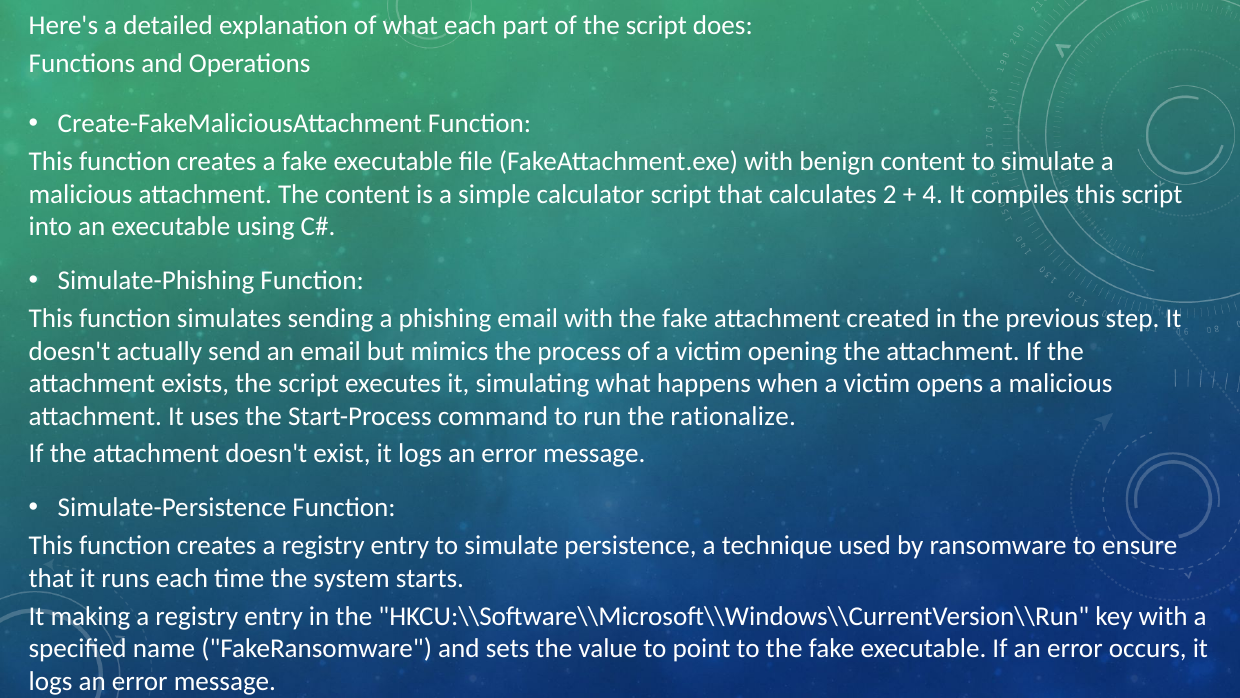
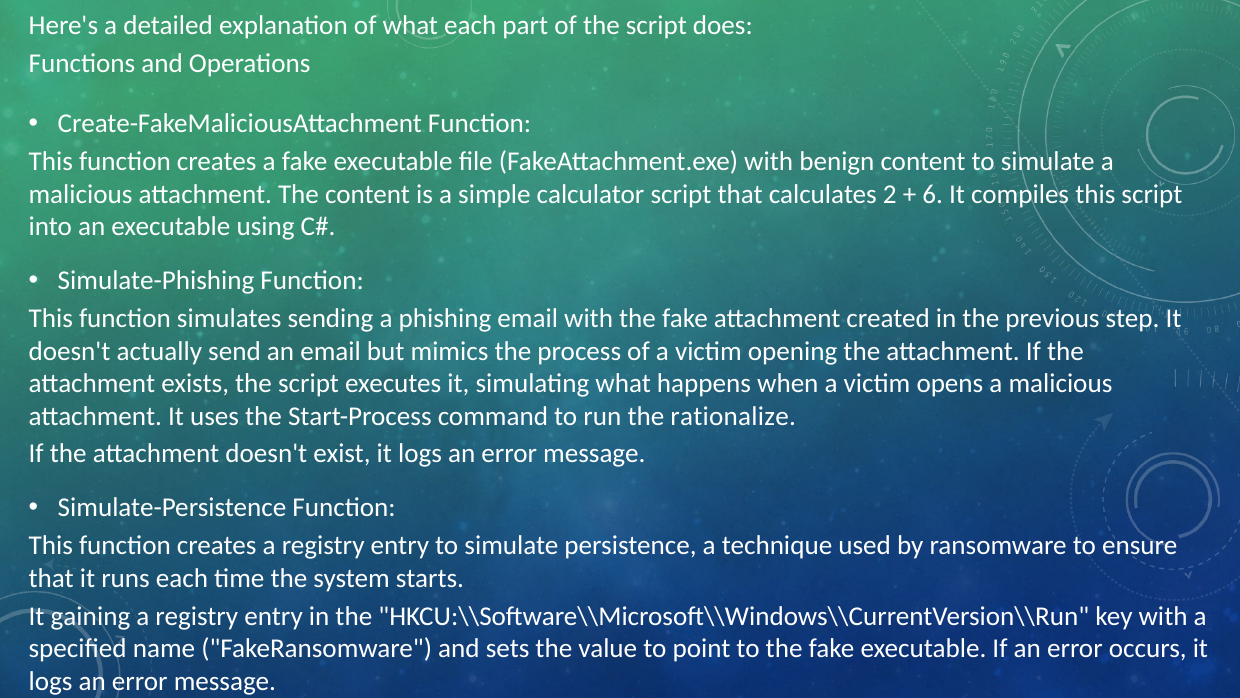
4: 4 -> 6
making: making -> gaining
